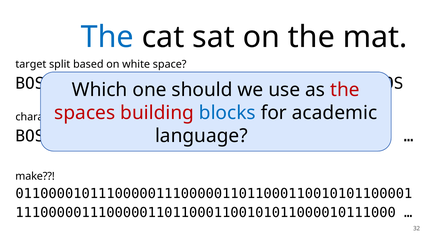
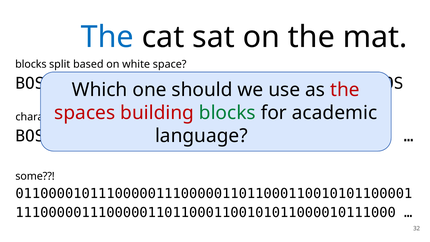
target at (31, 64): target -> blocks
blocks at (227, 113) colour: blue -> green
make: make -> some
